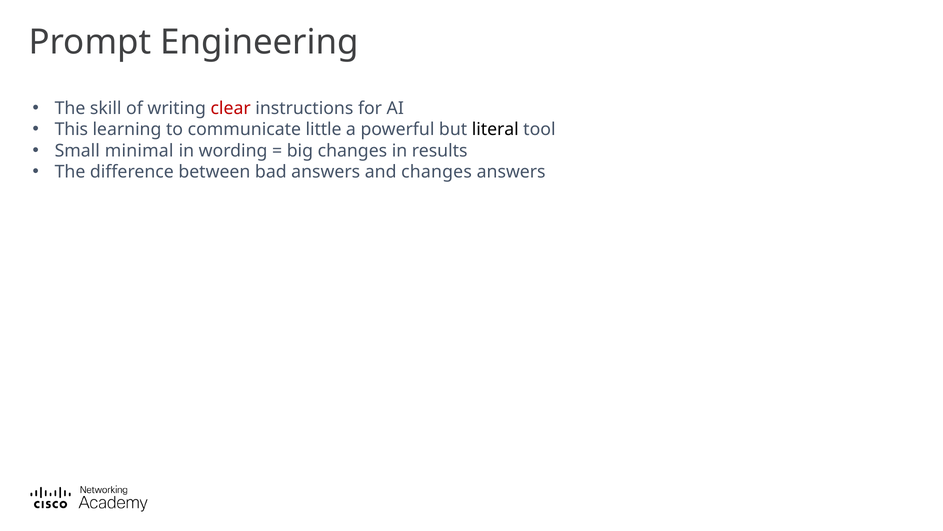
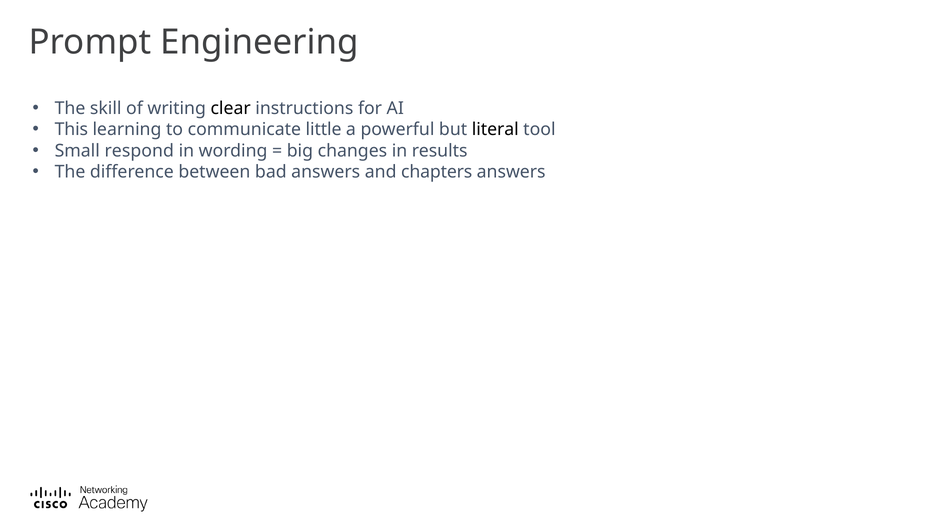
clear colour: red -> black
minimal: minimal -> respond
and changes: changes -> chapters
